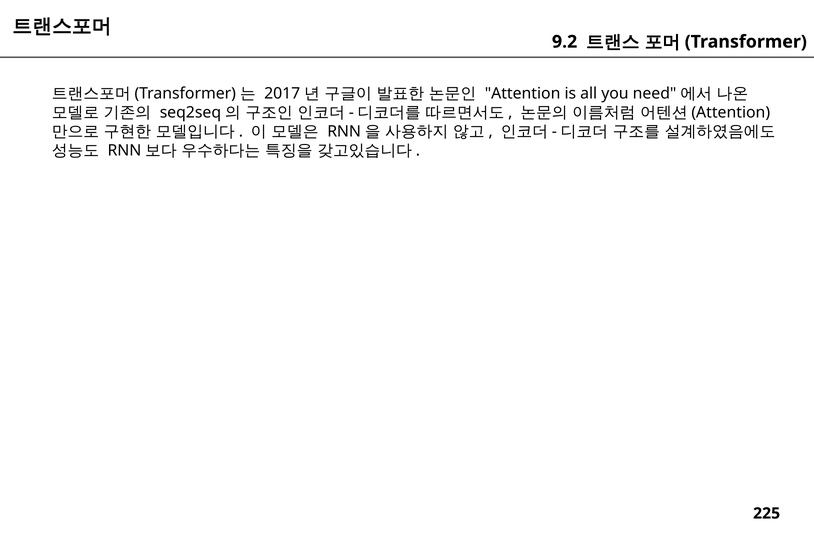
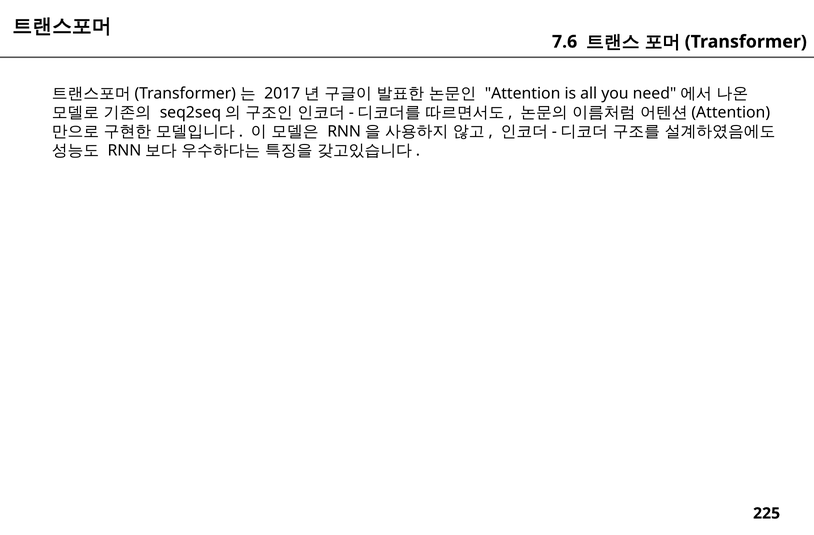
9.2: 9.2 -> 7.6
